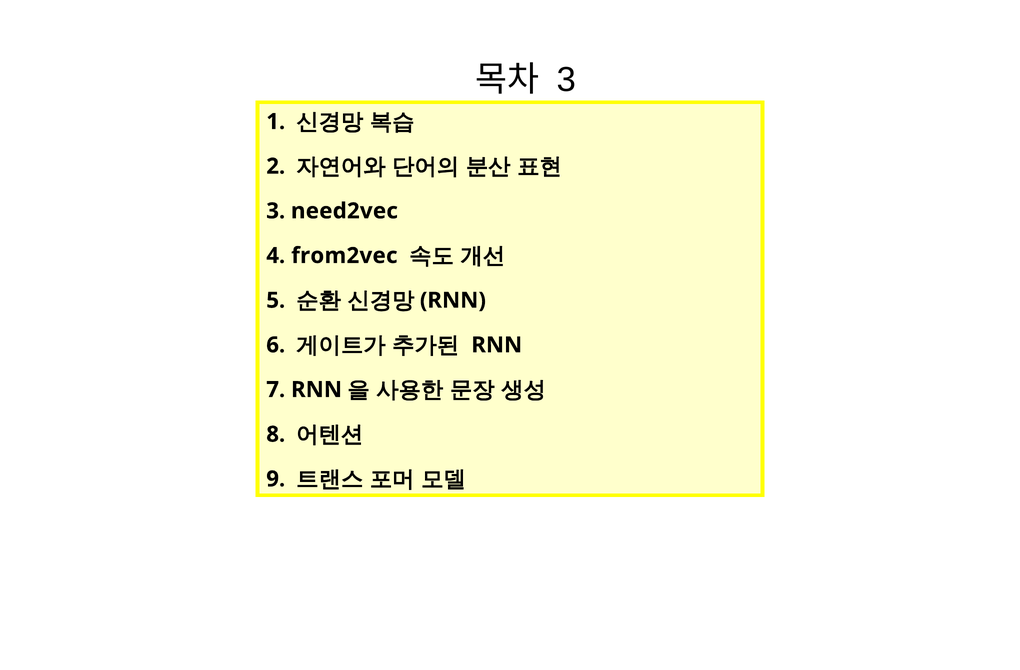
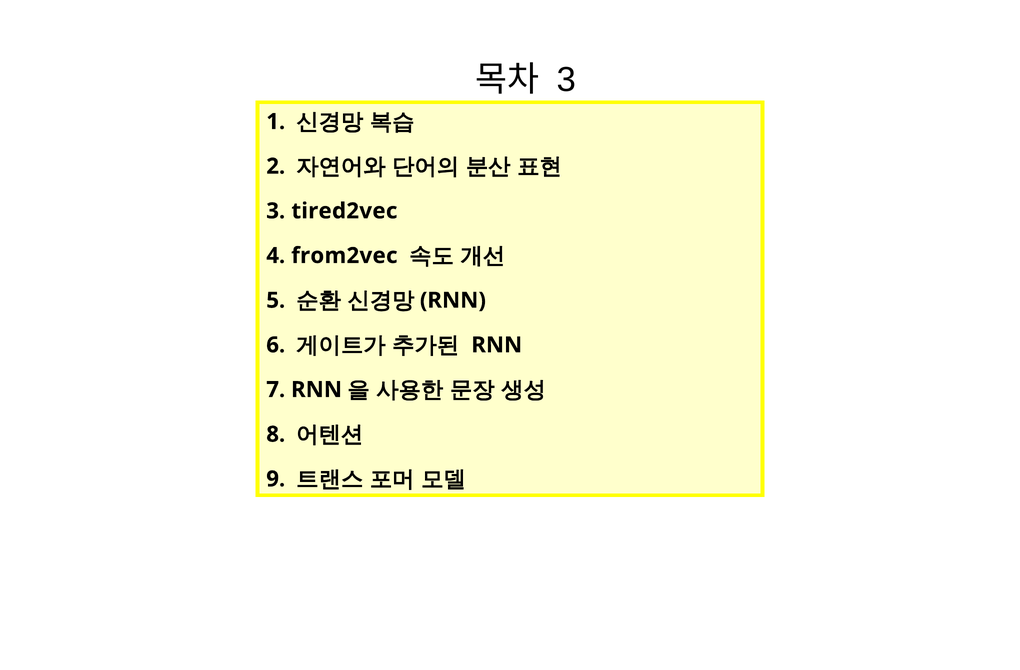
need2vec: need2vec -> tired2vec
